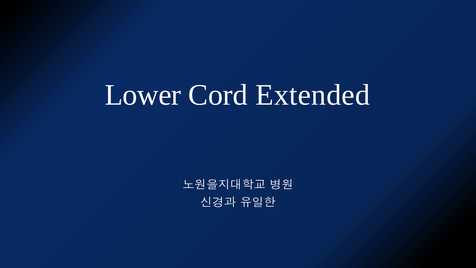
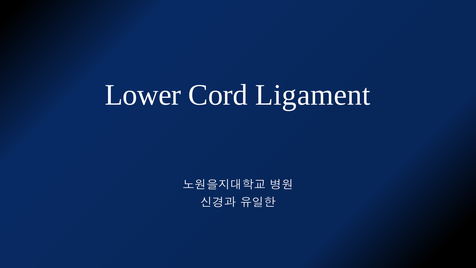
Extended: Extended -> Ligament
